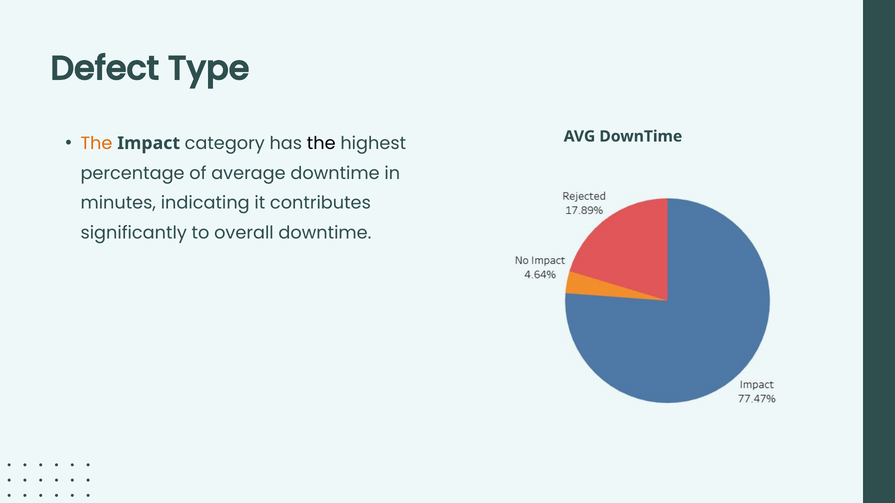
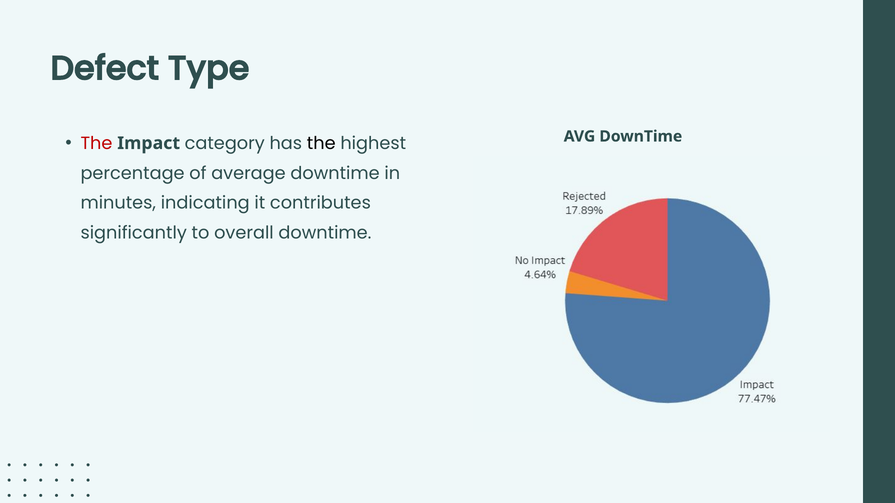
The at (96, 143) colour: orange -> red
